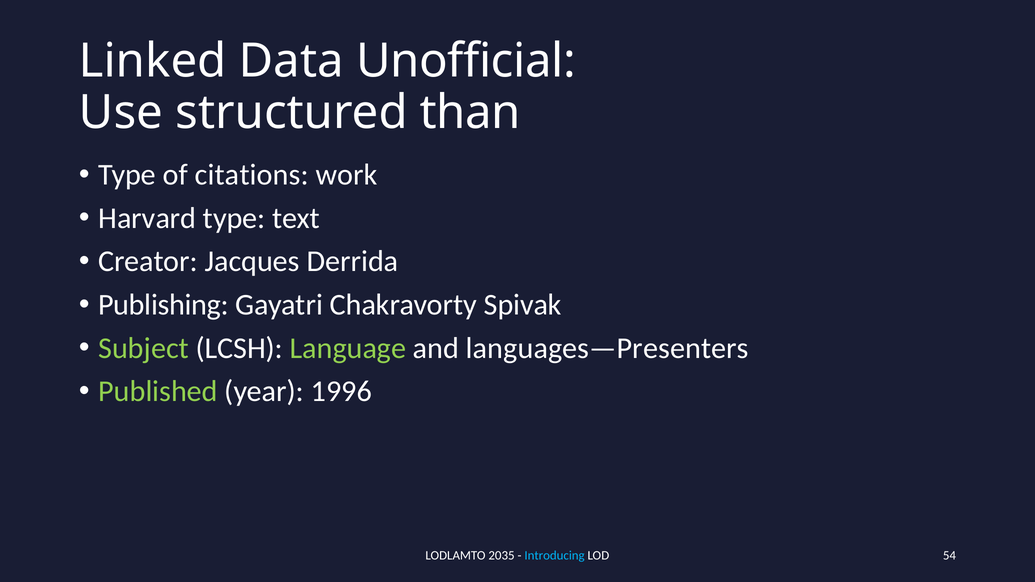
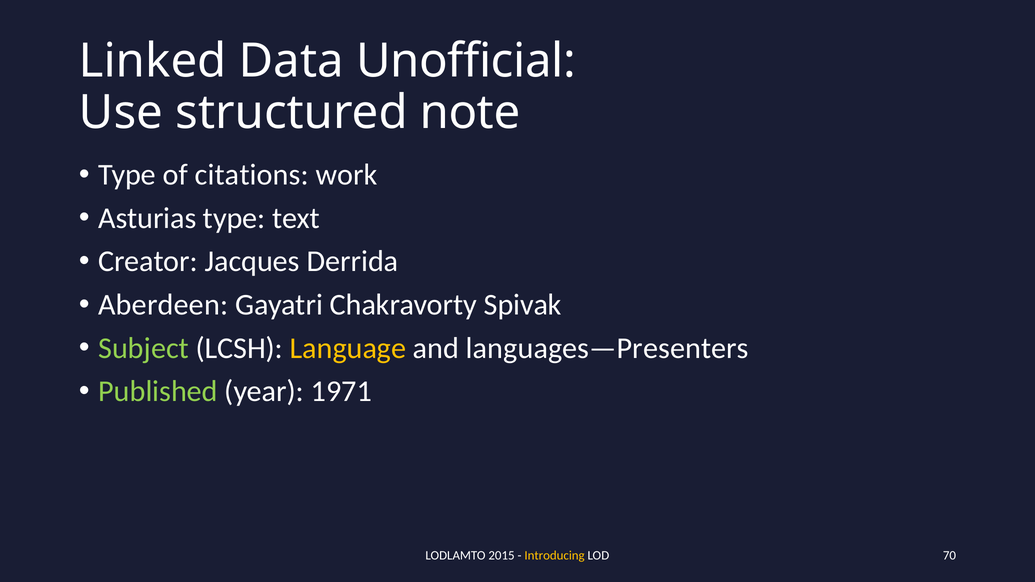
than: than -> note
Harvard: Harvard -> Asturias
Publishing: Publishing -> Aberdeen
Language colour: light green -> yellow
1996: 1996 -> 1971
2035: 2035 -> 2015
Introducing colour: light blue -> yellow
54: 54 -> 70
